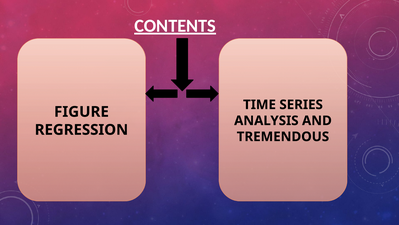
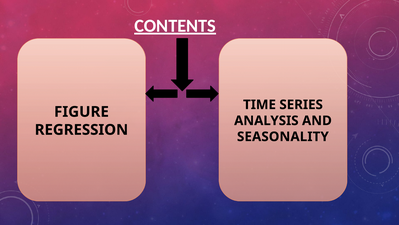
TREMENDOUS: TREMENDOUS -> SEASONALITY
